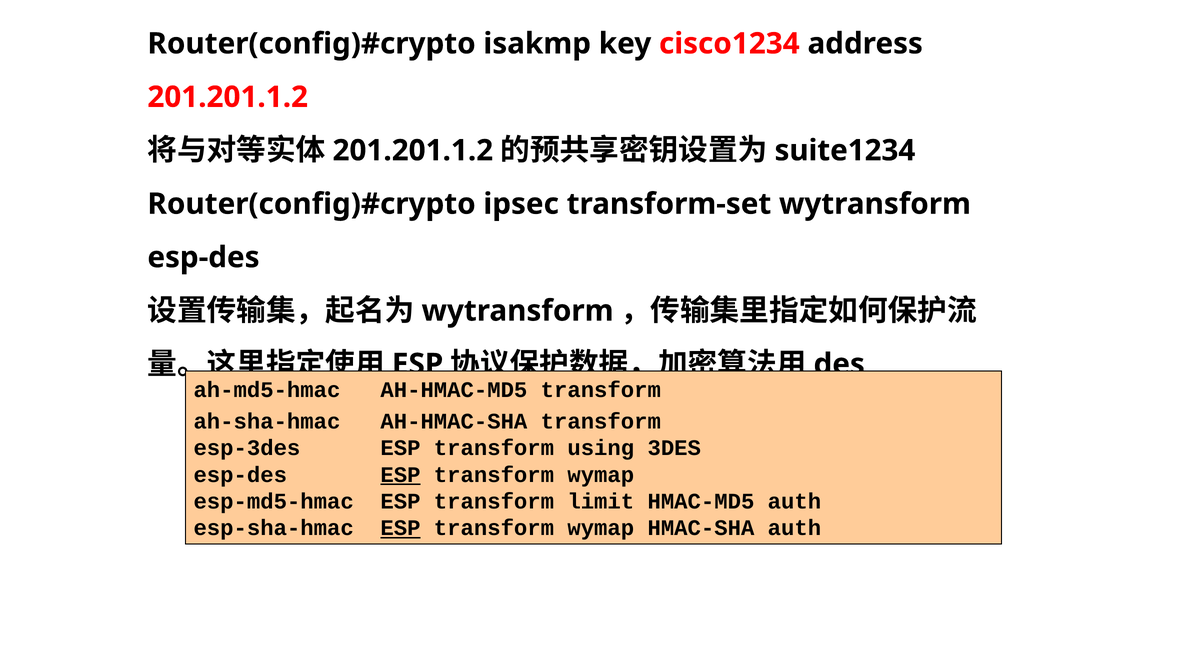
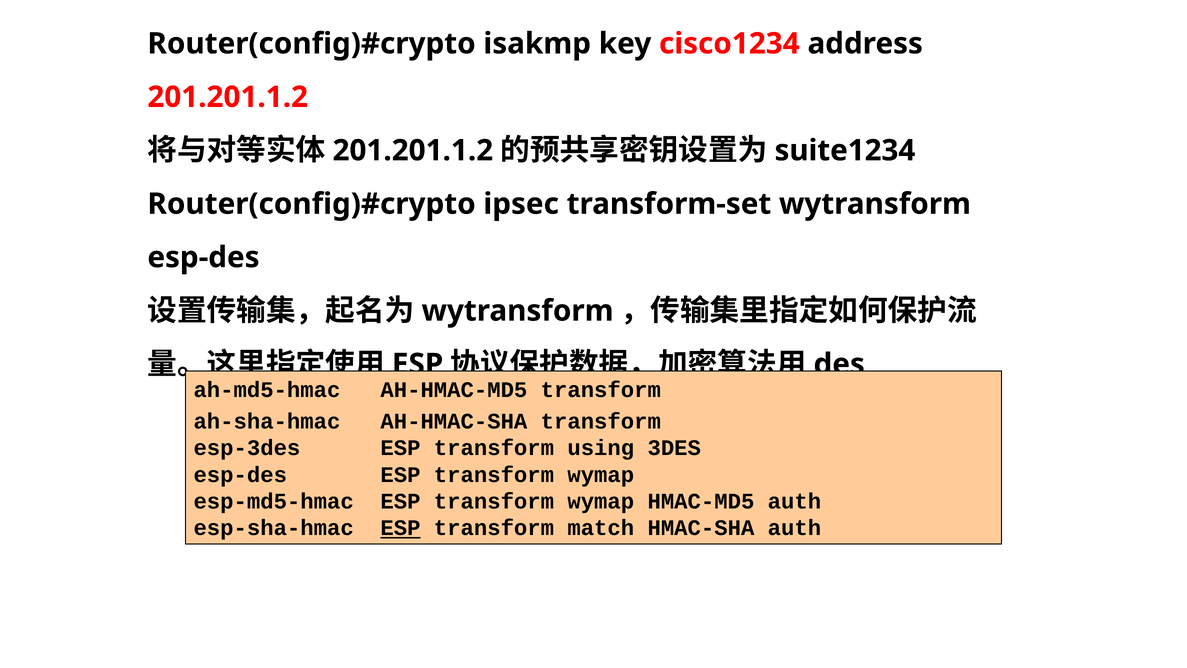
ESP at (400, 474) underline: present -> none
esp-md5-hmac ESP transform limit: limit -> wymap
wymap at (601, 528): wymap -> match
